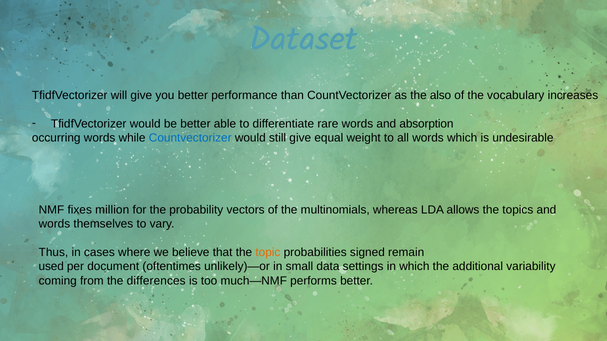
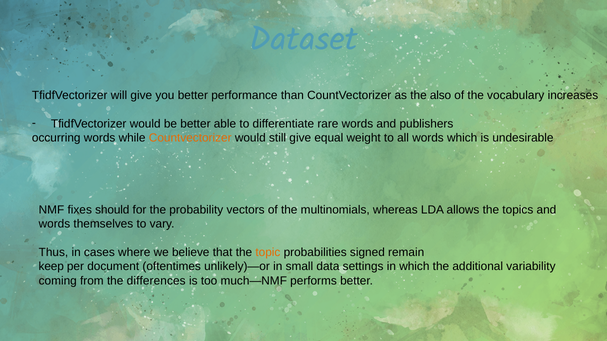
absorption: absorption -> publishers
Countvectorizer at (190, 138) colour: blue -> orange
million: million -> should
used: used -> keep
